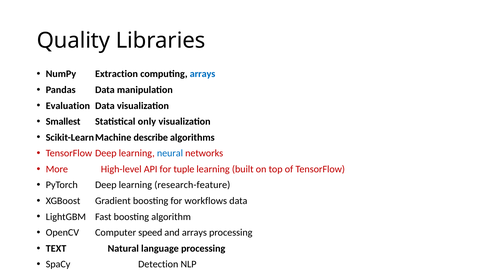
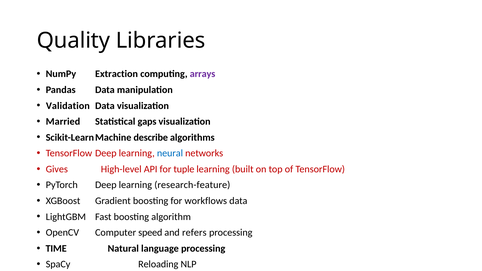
arrays at (203, 74) colour: blue -> purple
Evaluation: Evaluation -> Validation
Smallest: Smallest -> Married
only: only -> gaps
More: More -> Gives
and arrays: arrays -> refers
TEXT: TEXT -> TIME
Detection: Detection -> Reloading
